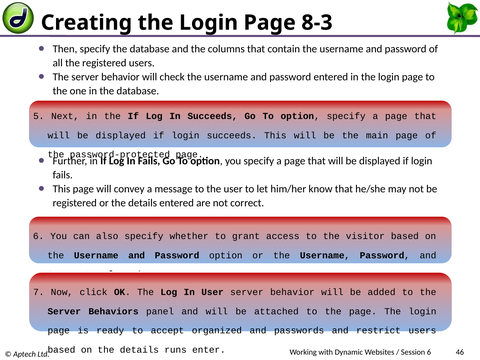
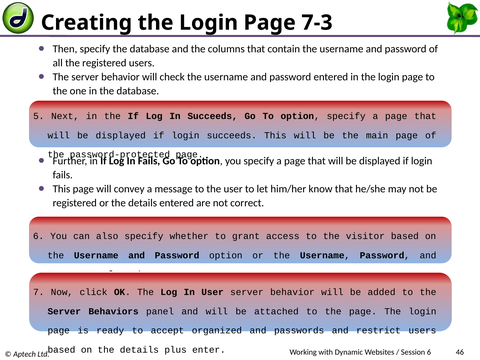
8-3: 8-3 -> 7-3
runs: runs -> plus
